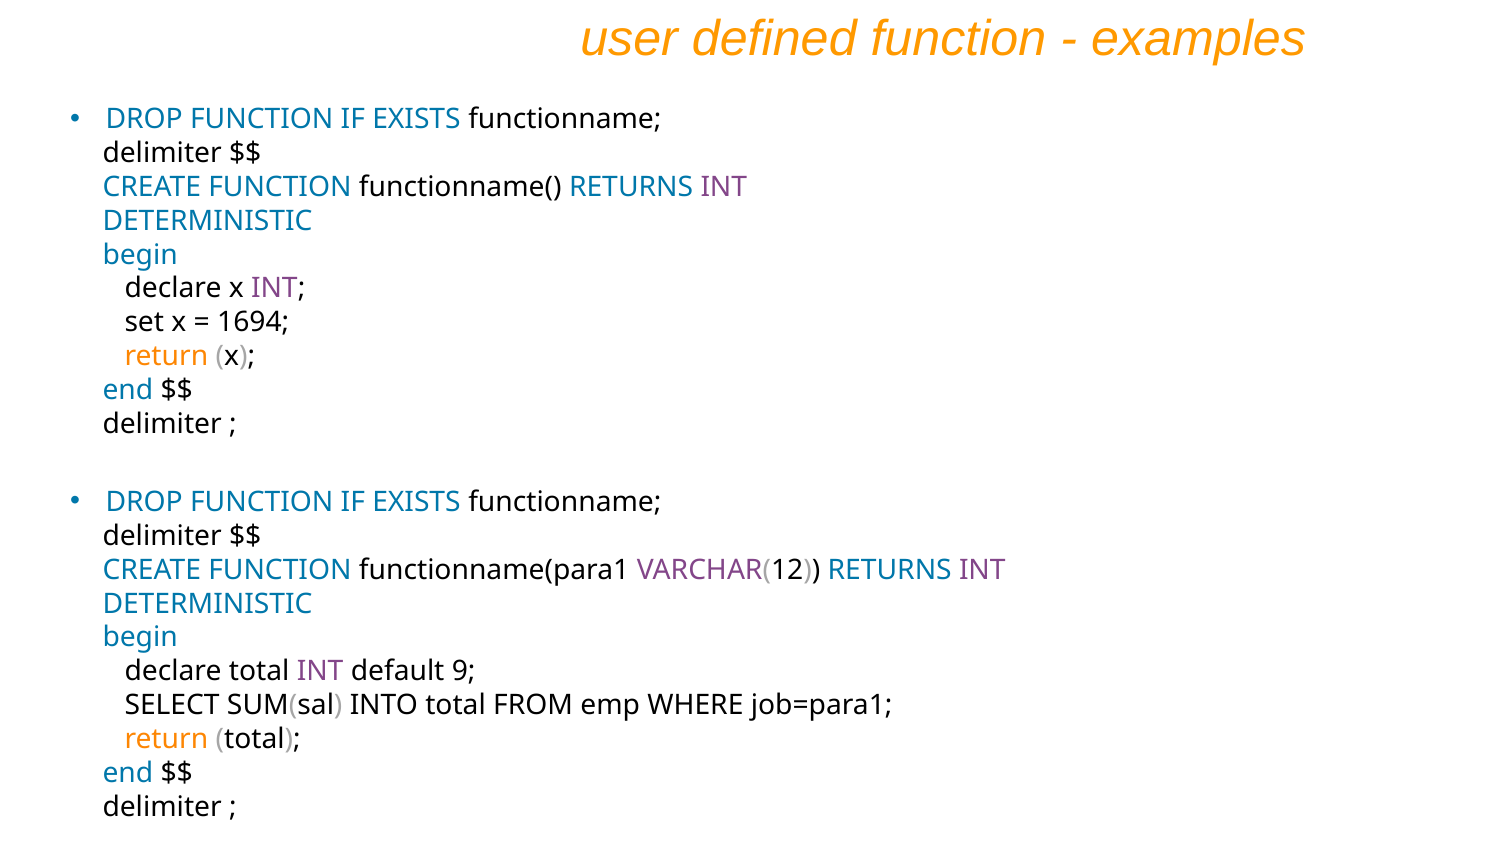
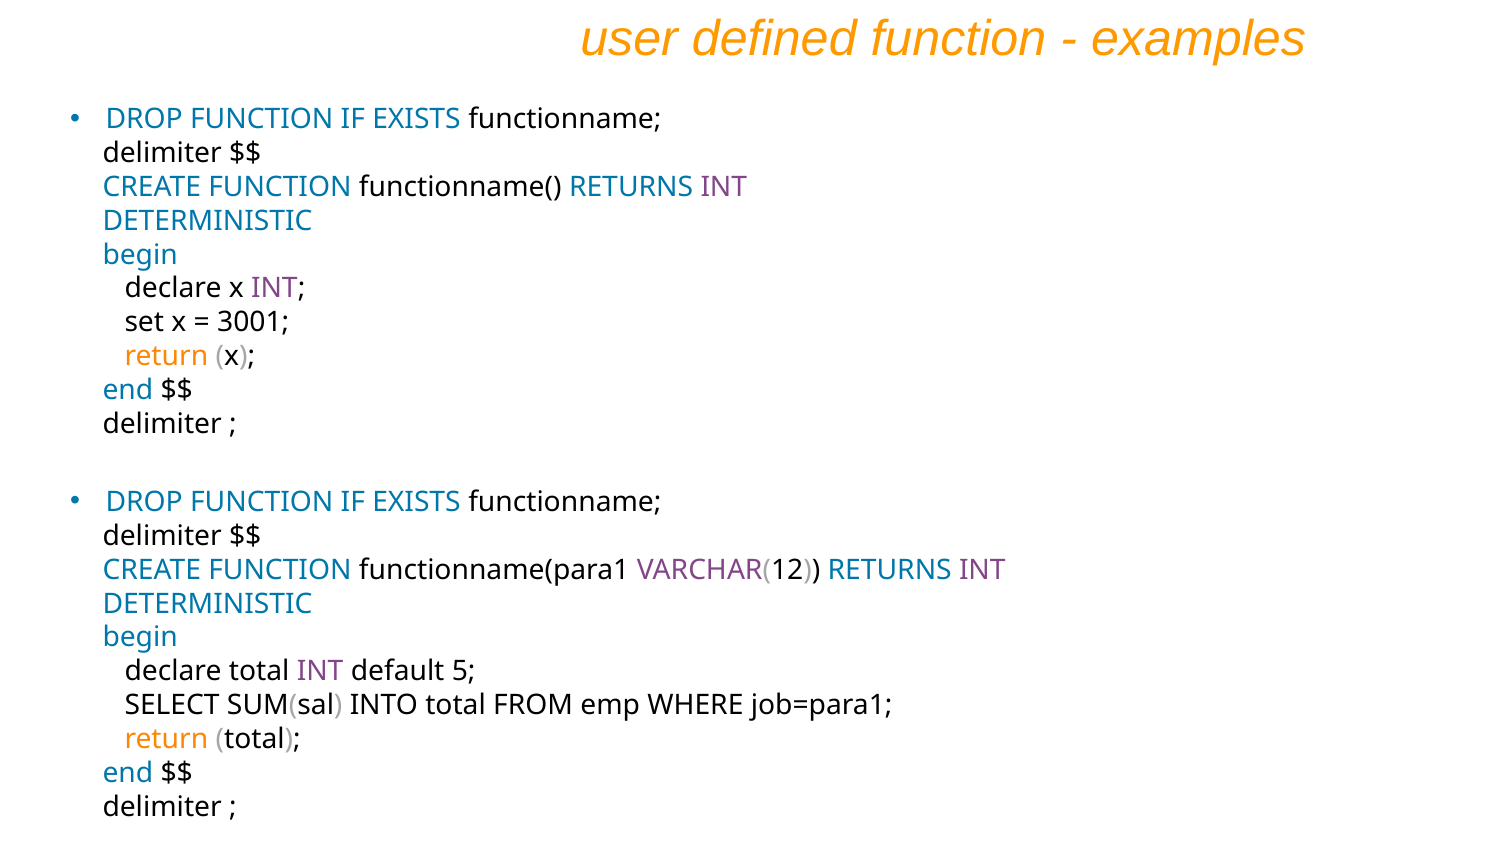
1694: 1694 -> 3001
9: 9 -> 5
